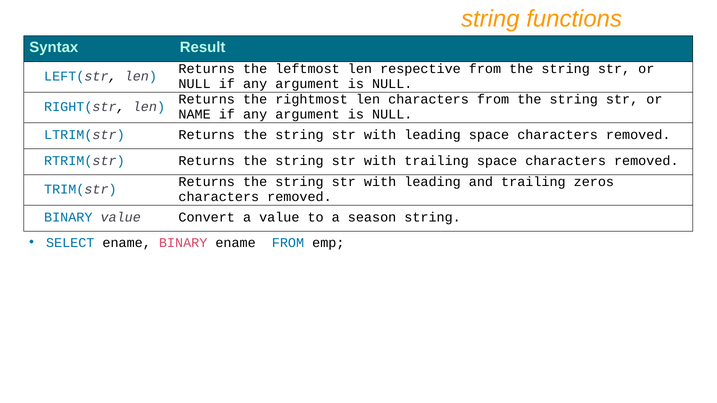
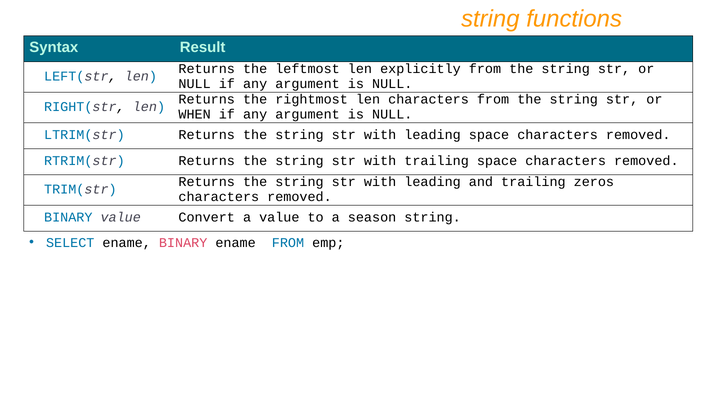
respective: respective -> explicitly
NAME: NAME -> WHEN
